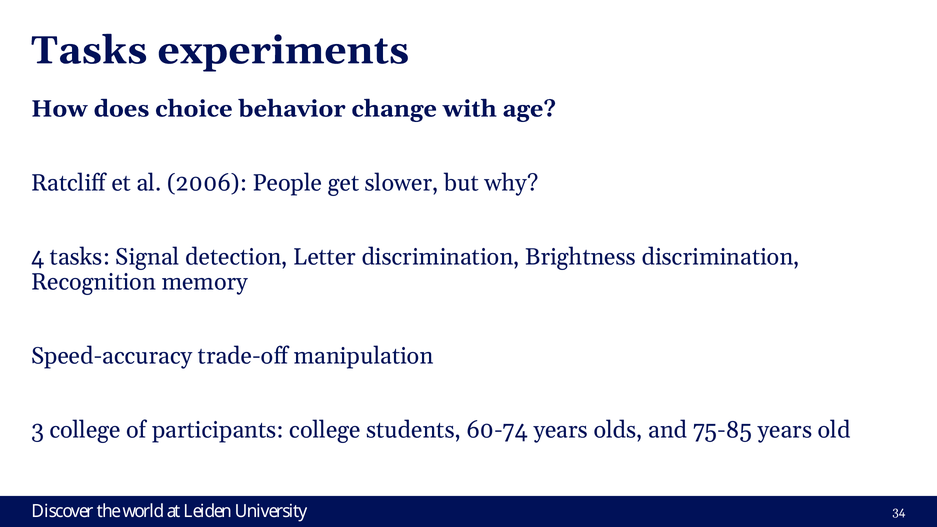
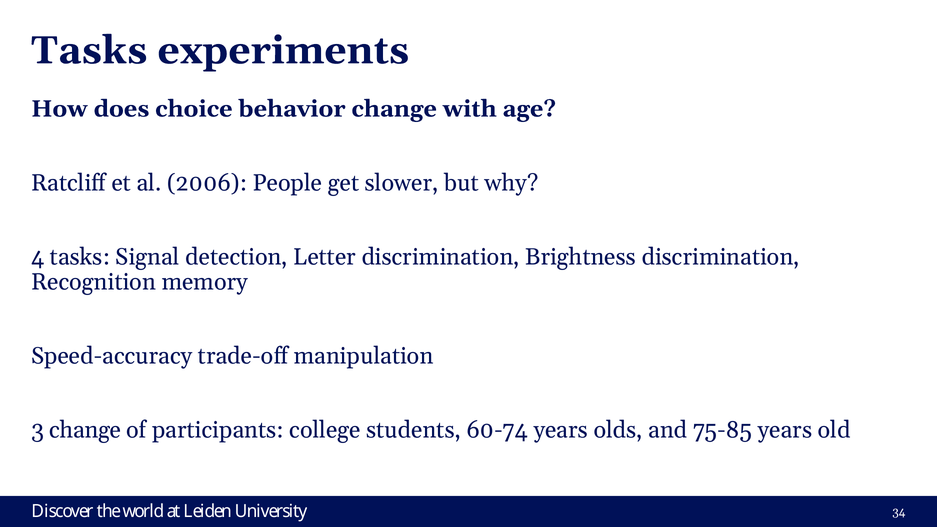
3 college: college -> change
